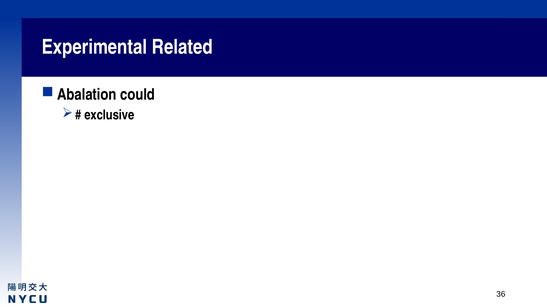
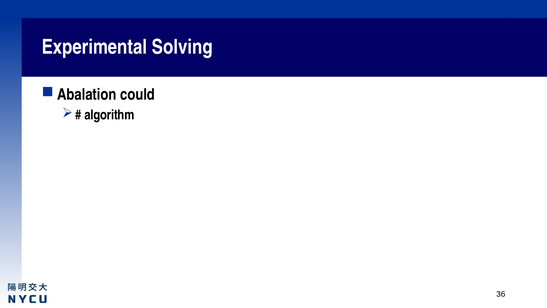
Related: Related -> Solving
exclusive: exclusive -> algorithm
